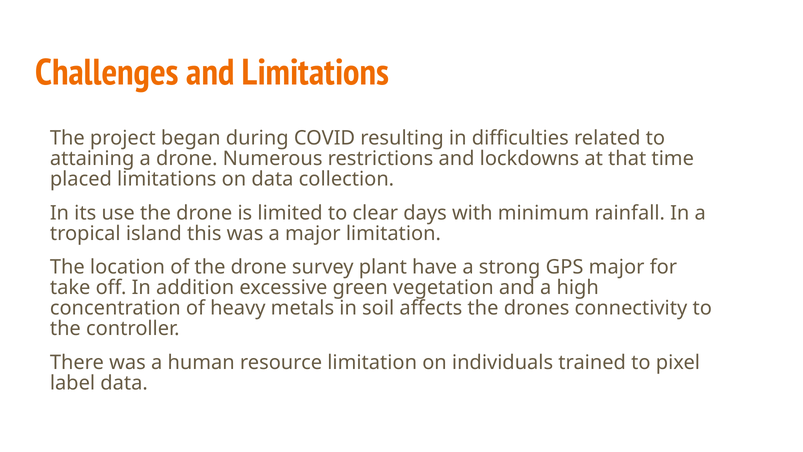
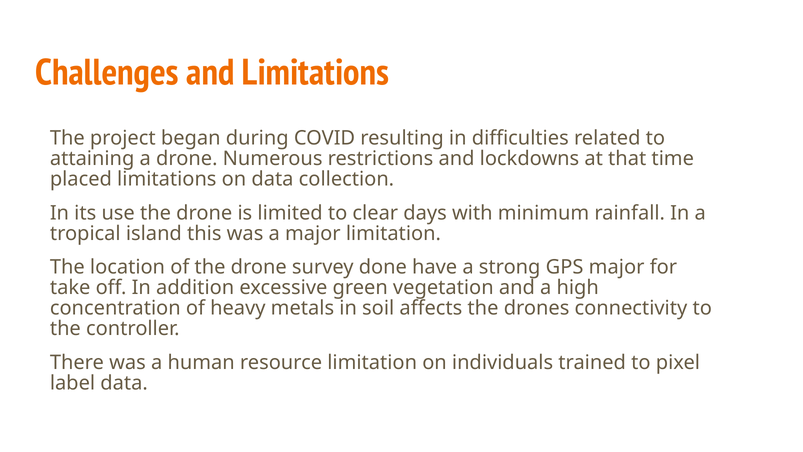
plant: plant -> done
